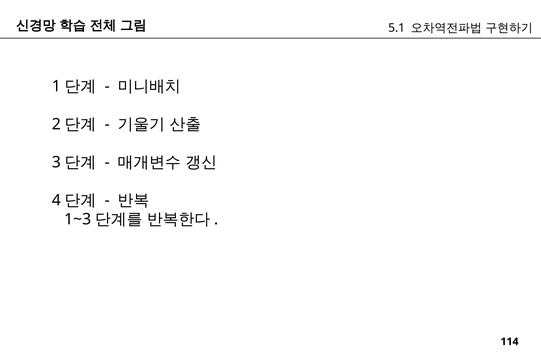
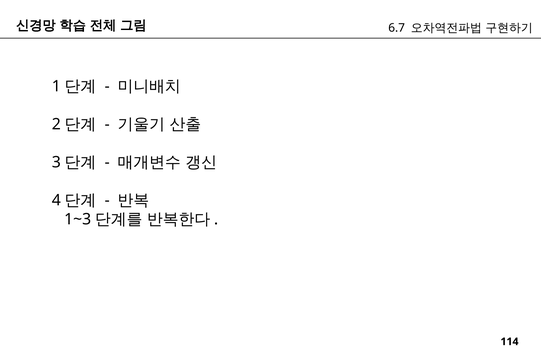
5.1: 5.1 -> 6.7
